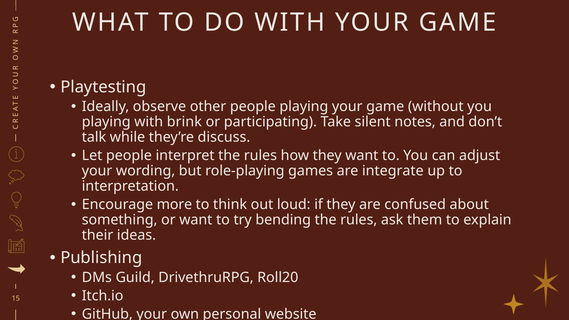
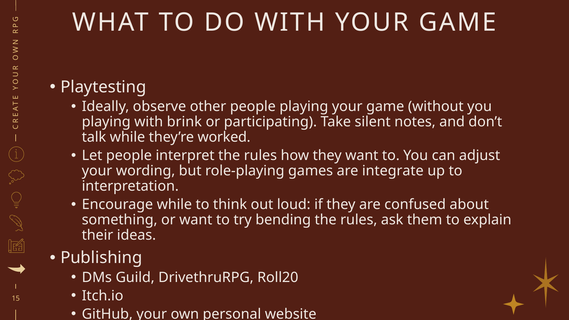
discuss: discuss -> worked
Encourage more: more -> while
